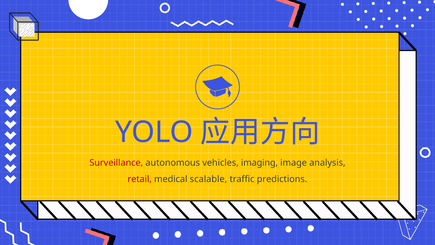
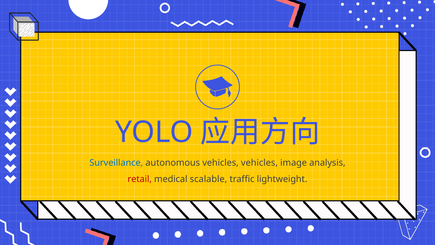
Surveillance colour: red -> blue
vehicles imaging: imaging -> vehicles
predictions: predictions -> lightweight
